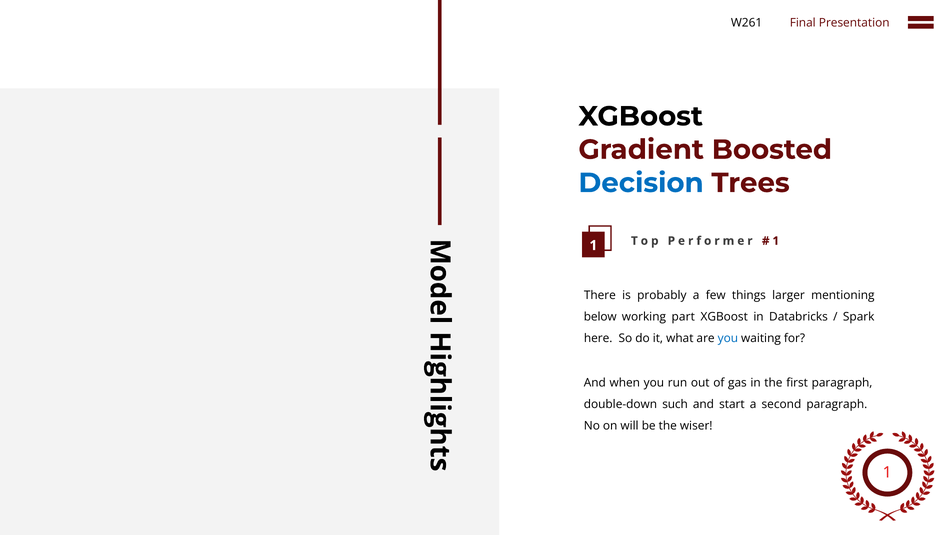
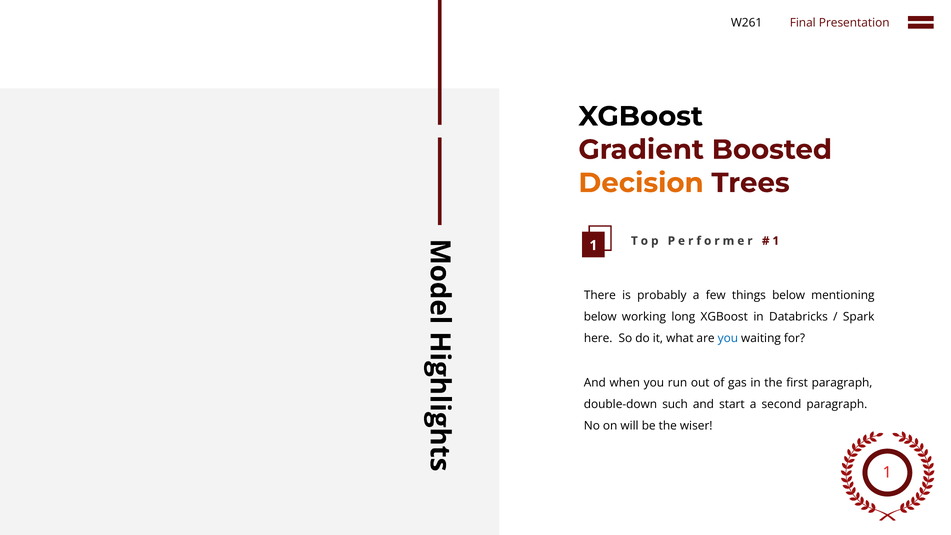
Decision colour: blue -> orange
things larger: larger -> below
part: part -> long
